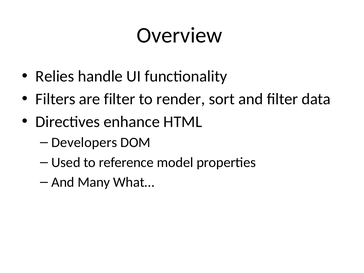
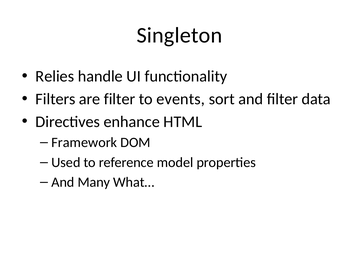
Overview: Overview -> Singleton
render: render -> events
Developers: Developers -> Framework
